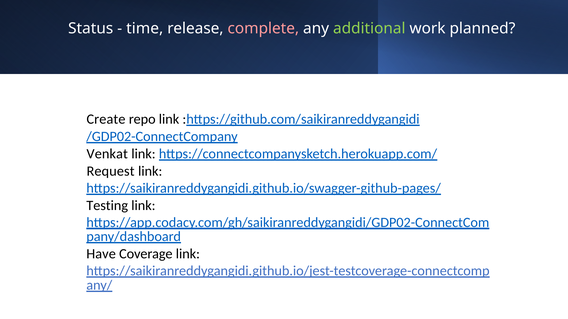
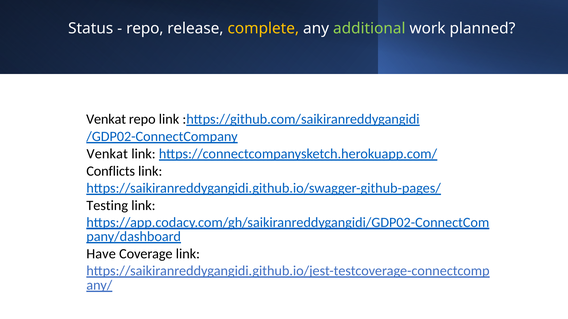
time at (145, 28): time -> repo
complete colour: pink -> yellow
Create at (106, 119): Create -> Venkat
Request: Request -> Conflicts
